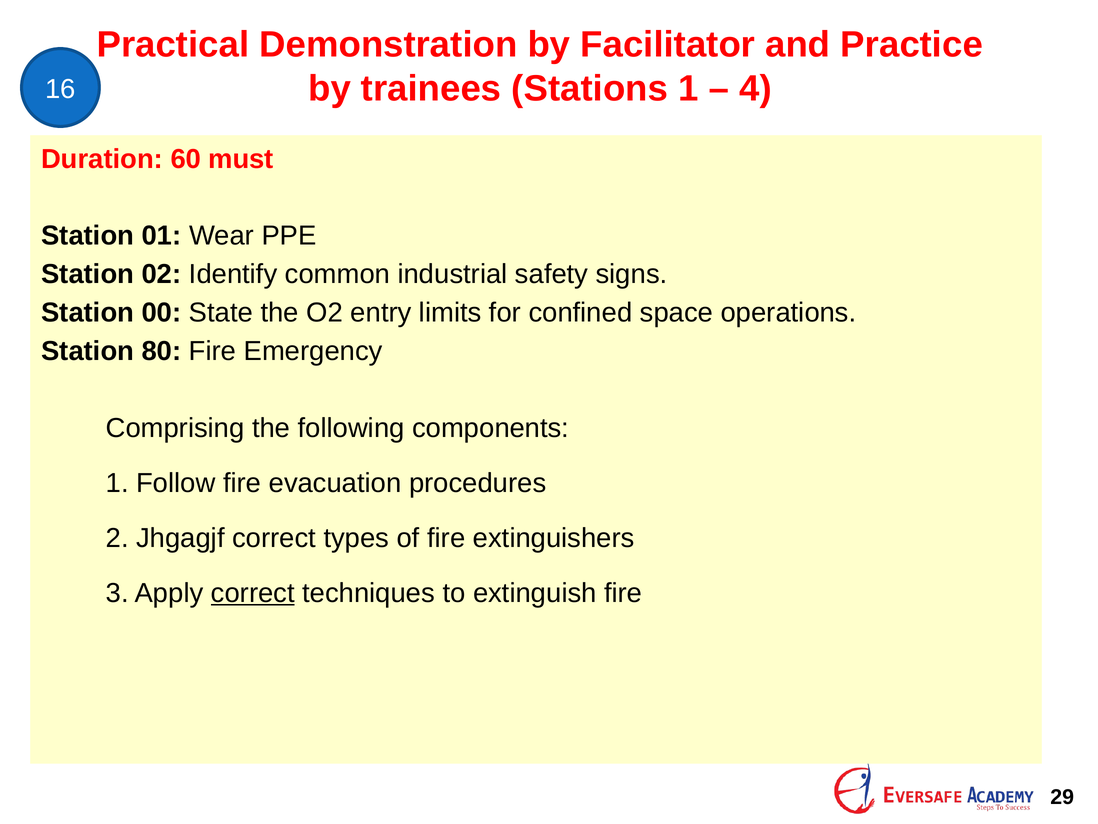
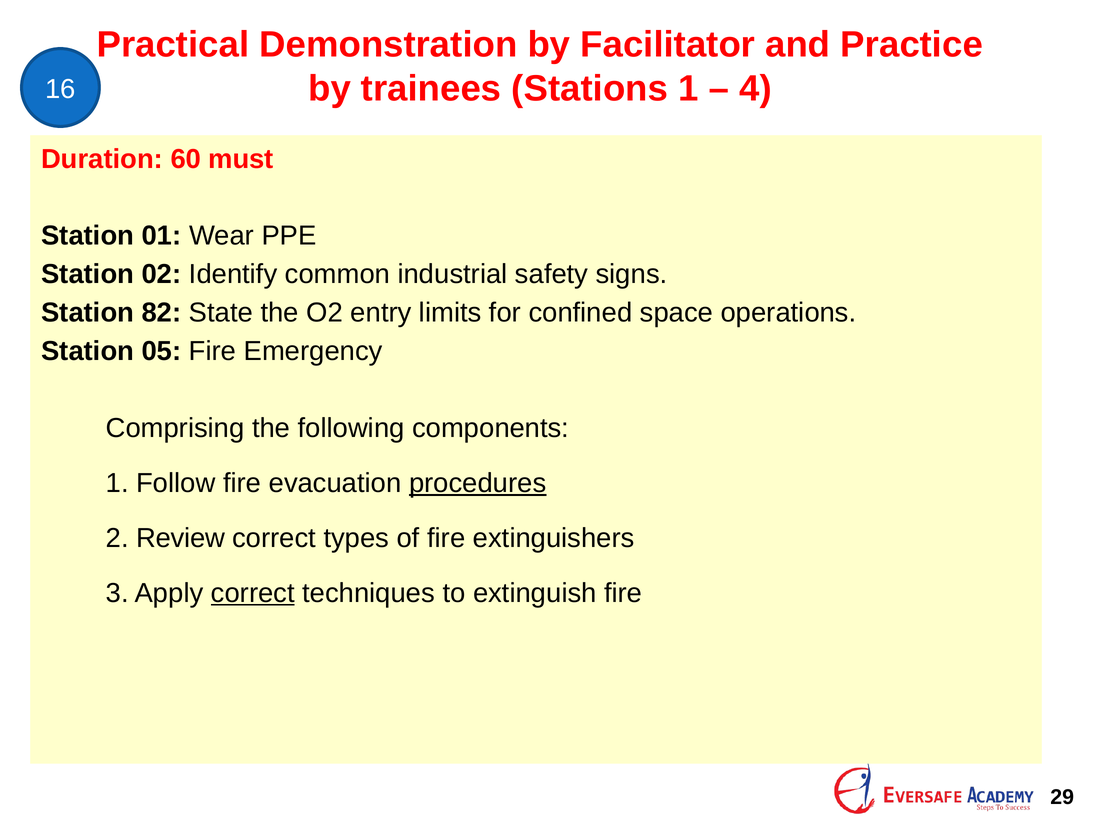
00: 00 -> 82
80: 80 -> 05
procedures underline: none -> present
Jhgagjf: Jhgagjf -> Review
